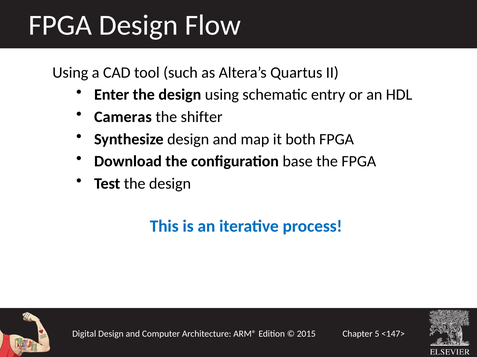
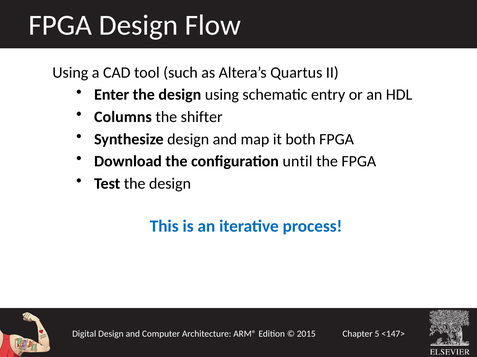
Cameras: Cameras -> Columns
base: base -> until
